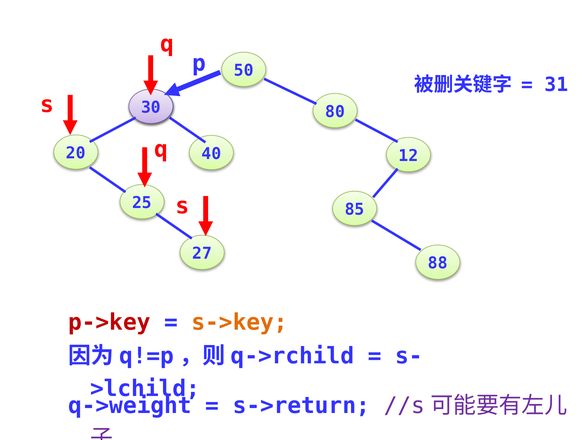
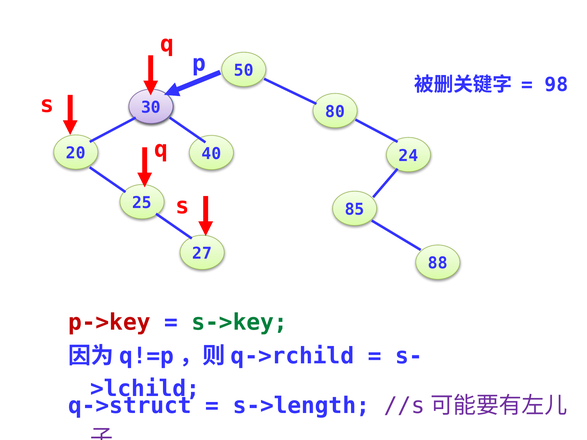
31: 31 -> 98
12: 12 -> 24
s->key colour: orange -> green
q->weight: q->weight -> q->struct
s->return: s->return -> s->length
